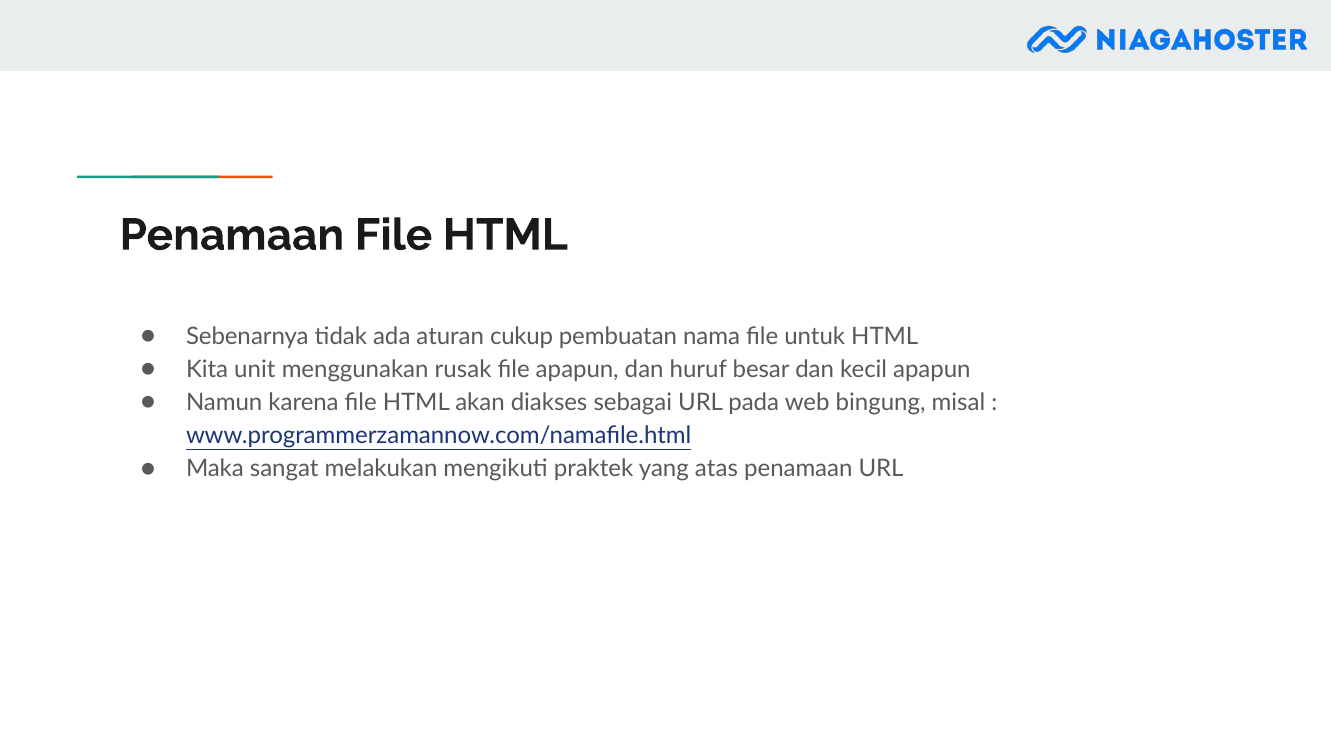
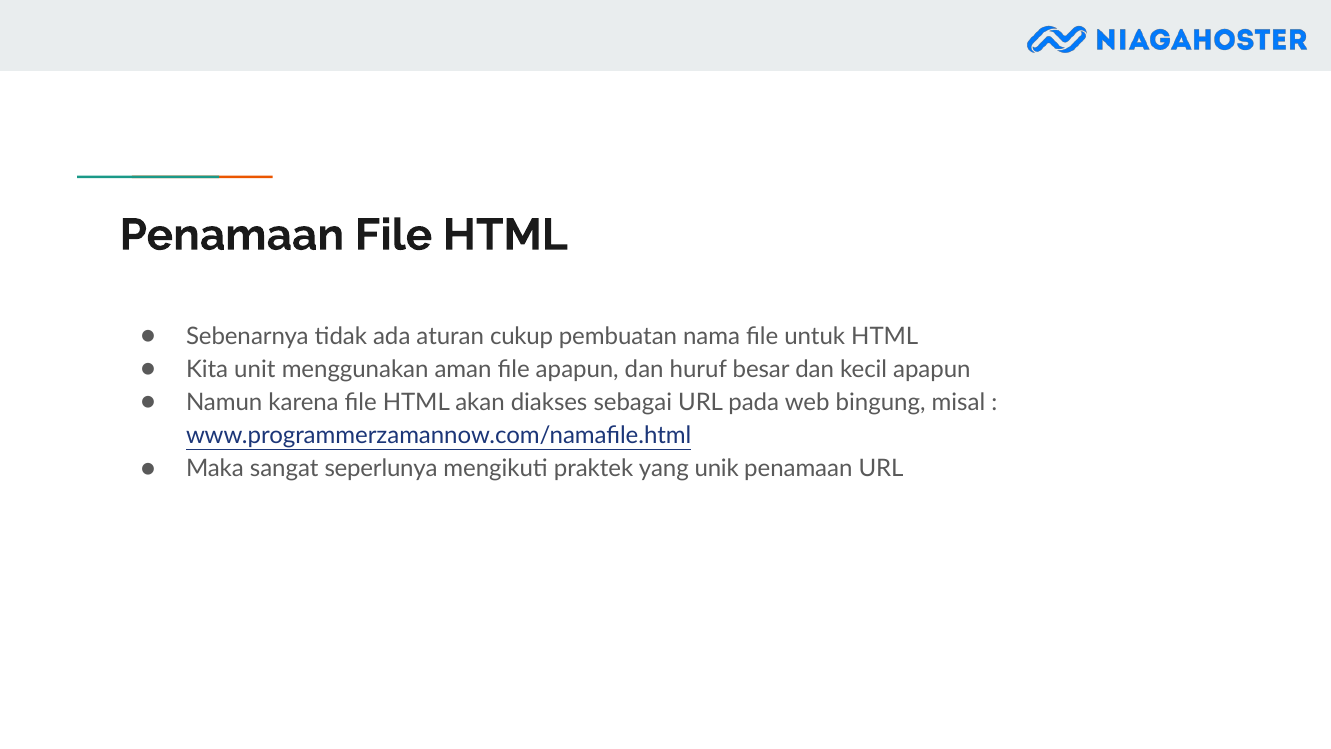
rusak: rusak -> aman
melakukan: melakukan -> seperlunya
atas: atas -> unik
